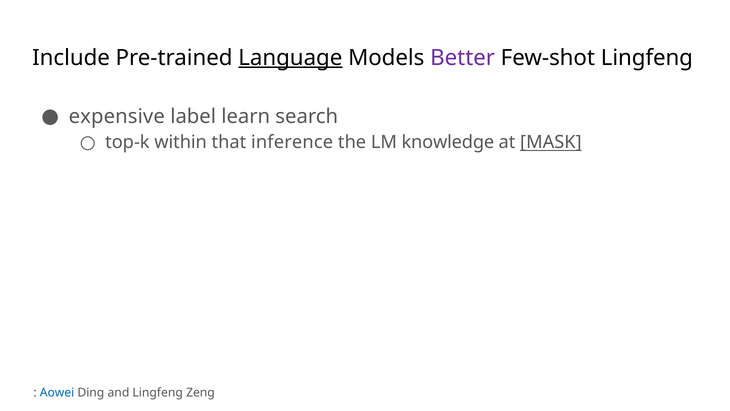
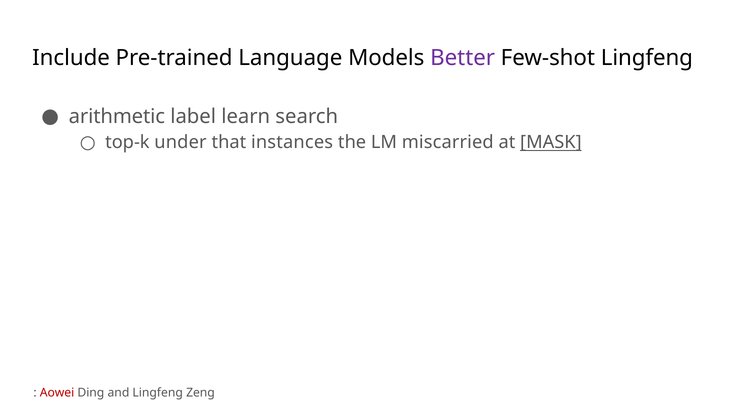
Language underline: present -> none
expensive: expensive -> arithmetic
within: within -> under
inference: inference -> instances
knowledge: knowledge -> miscarried
Aowei colour: blue -> red
